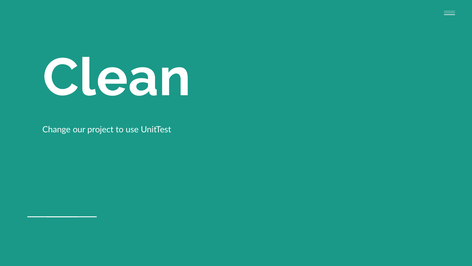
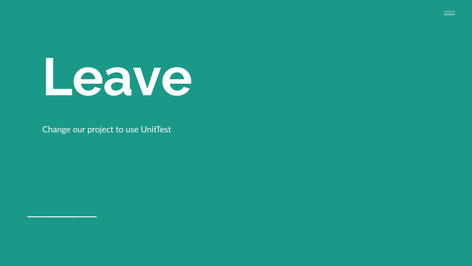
Clean: Clean -> Leave
